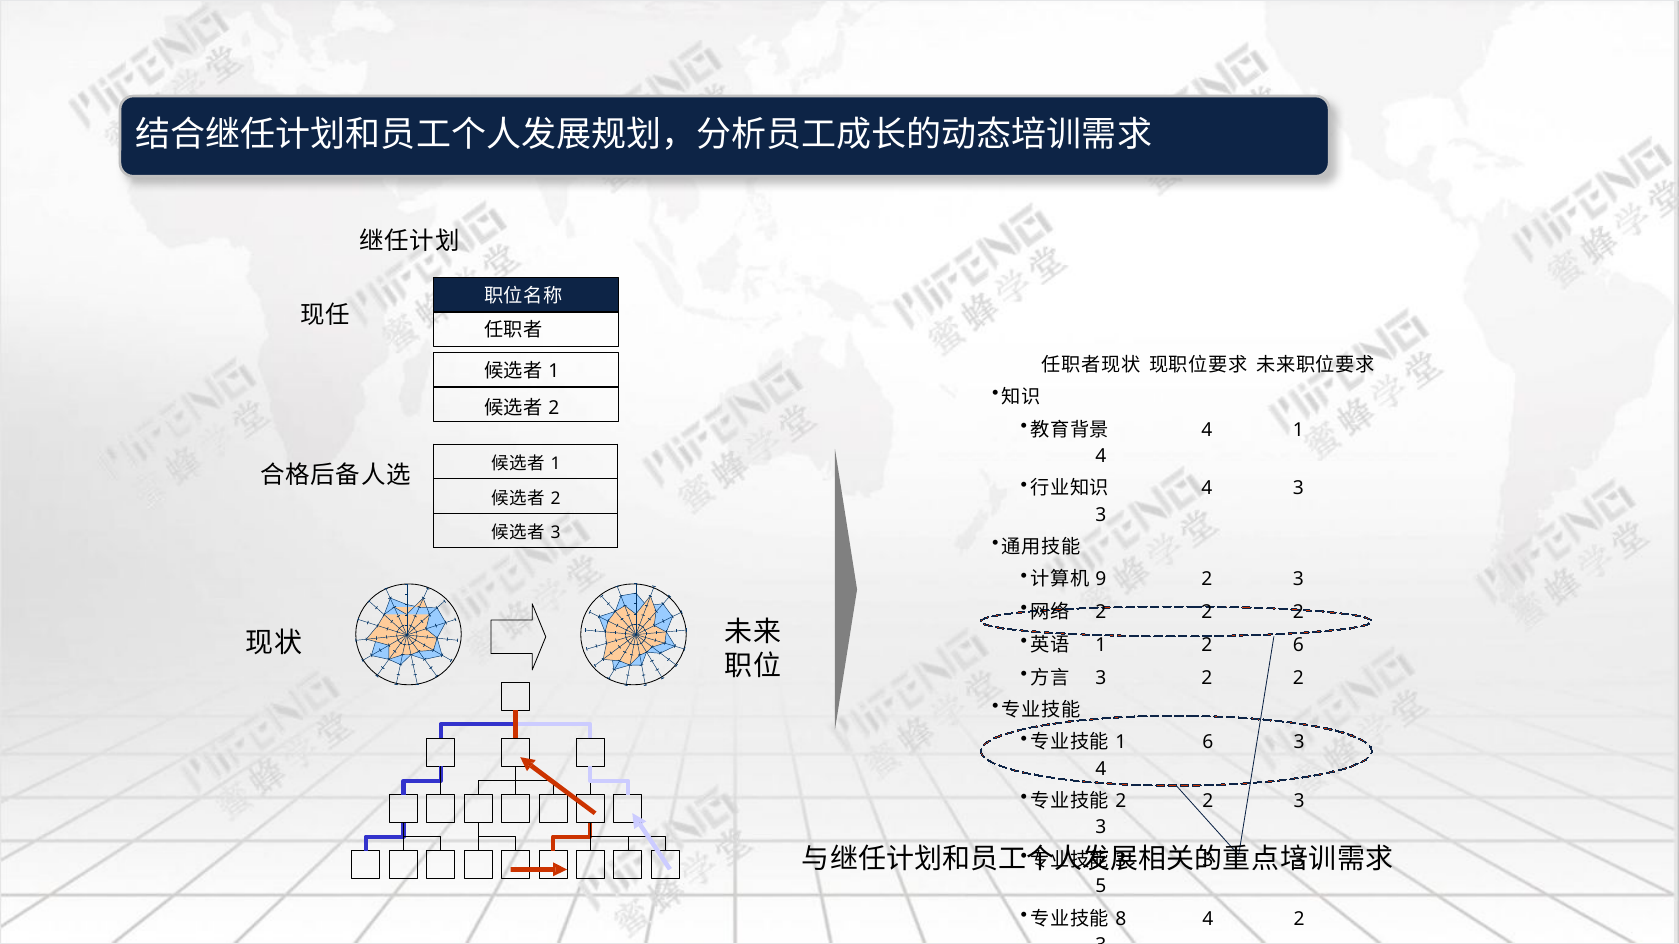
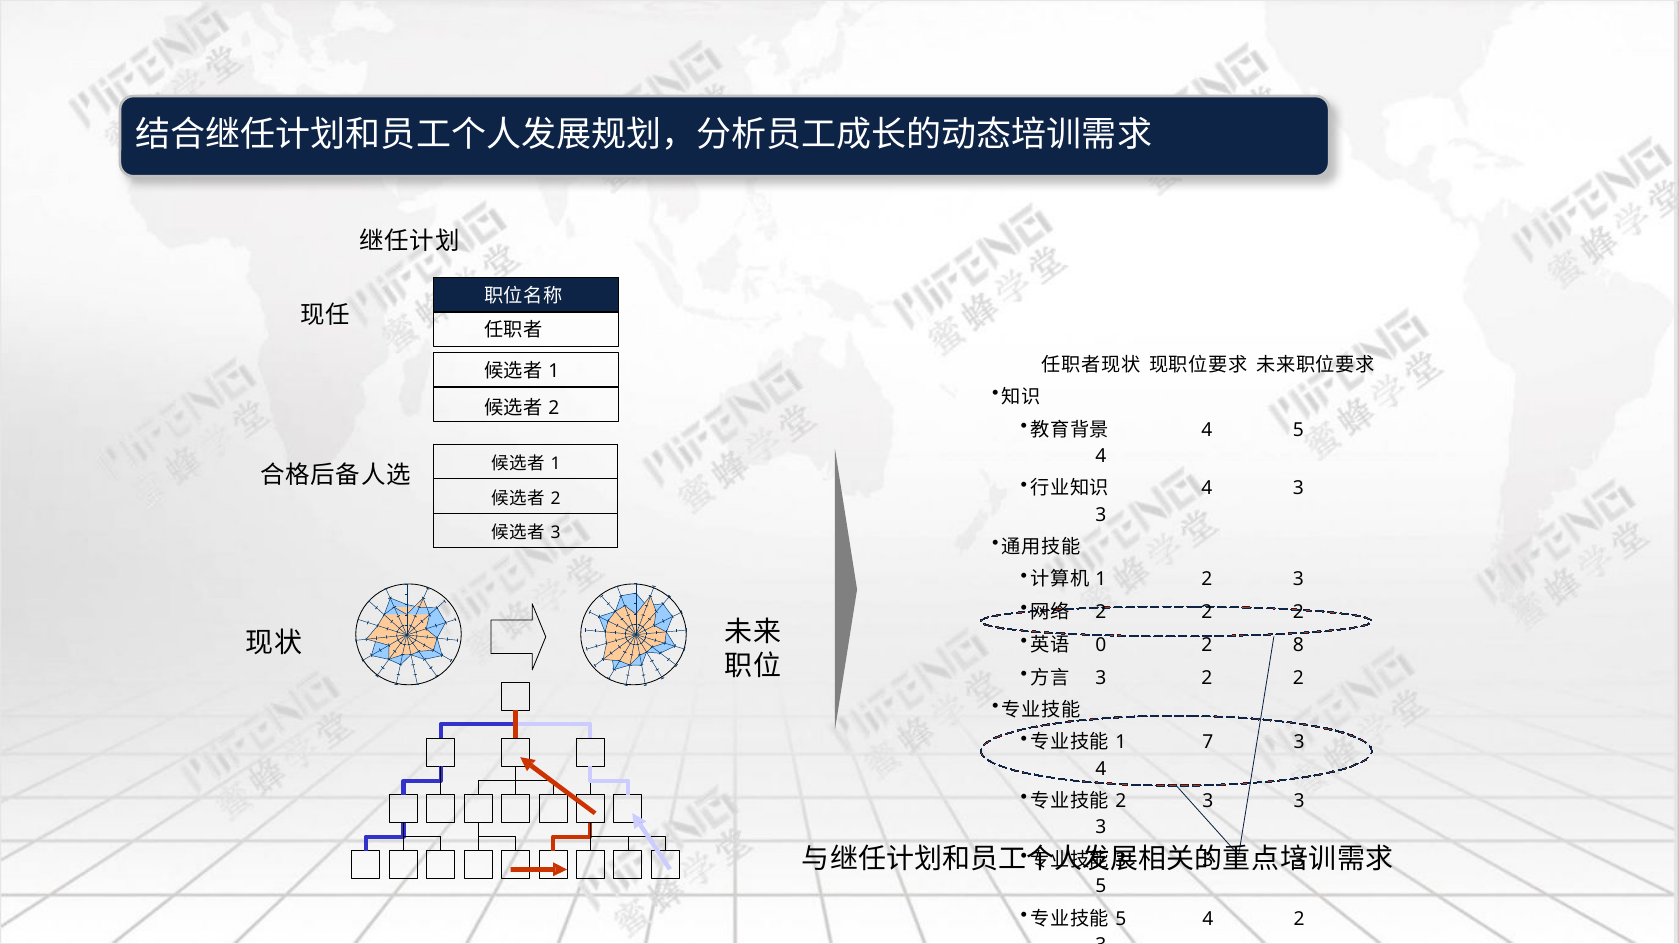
4 1: 1 -> 5
9 at (1101, 580): 9 -> 1
1 at (1101, 645): 1 -> 0
2 6: 6 -> 8
6 at (1208, 743): 6 -> 7
2 at (1208, 802): 2 -> 3
8 at (1121, 919): 8 -> 5
